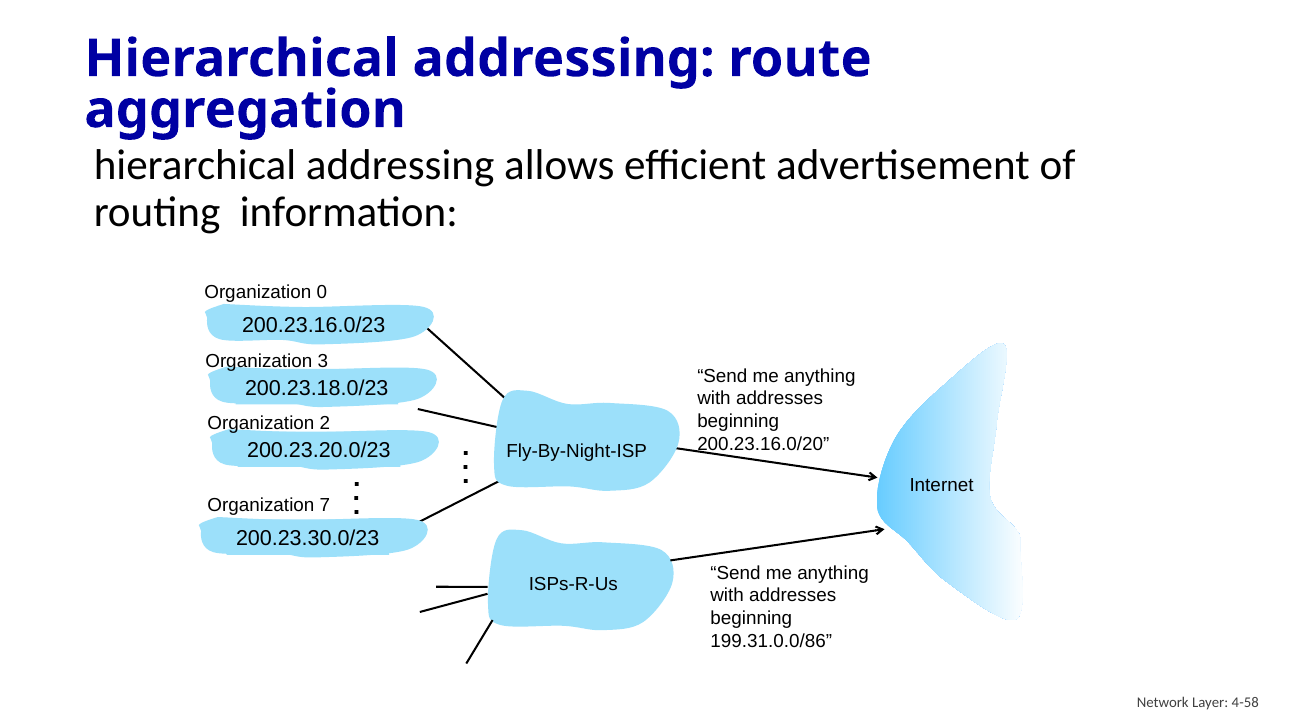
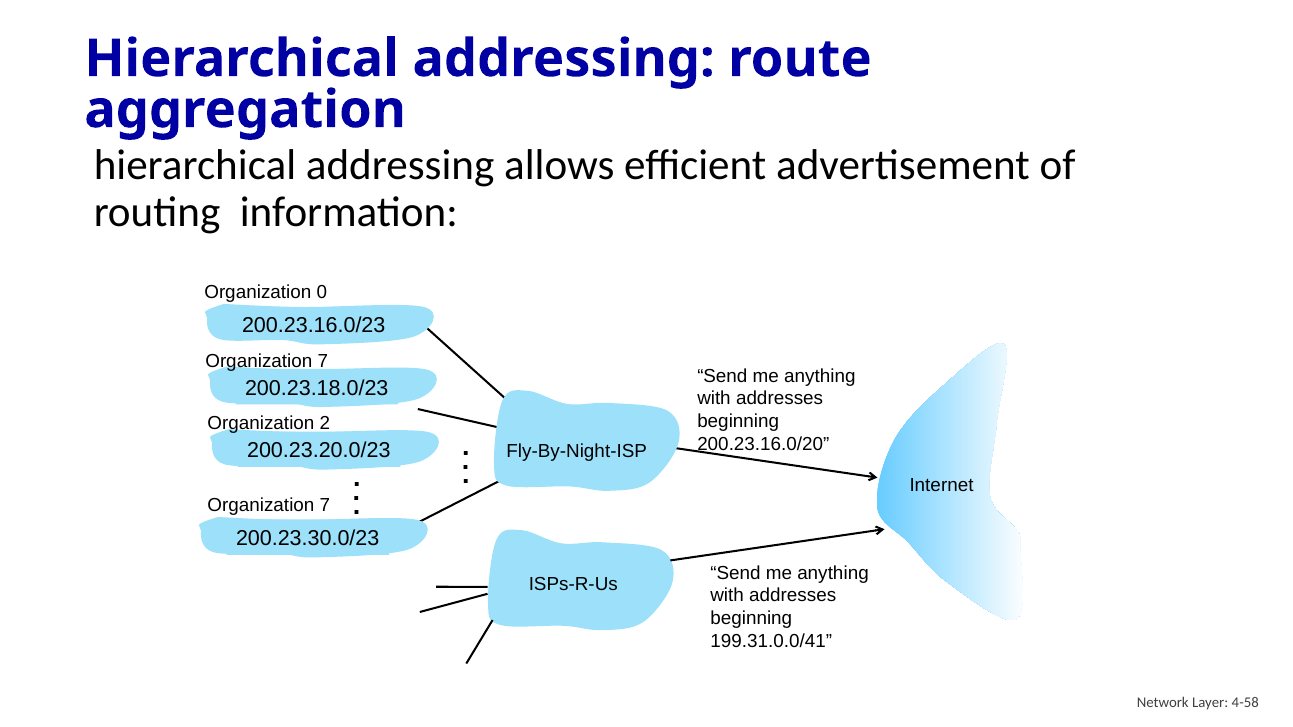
3 at (323, 361): 3 -> 7
199.31.0.0/86: 199.31.0.0/86 -> 199.31.0.0/41
